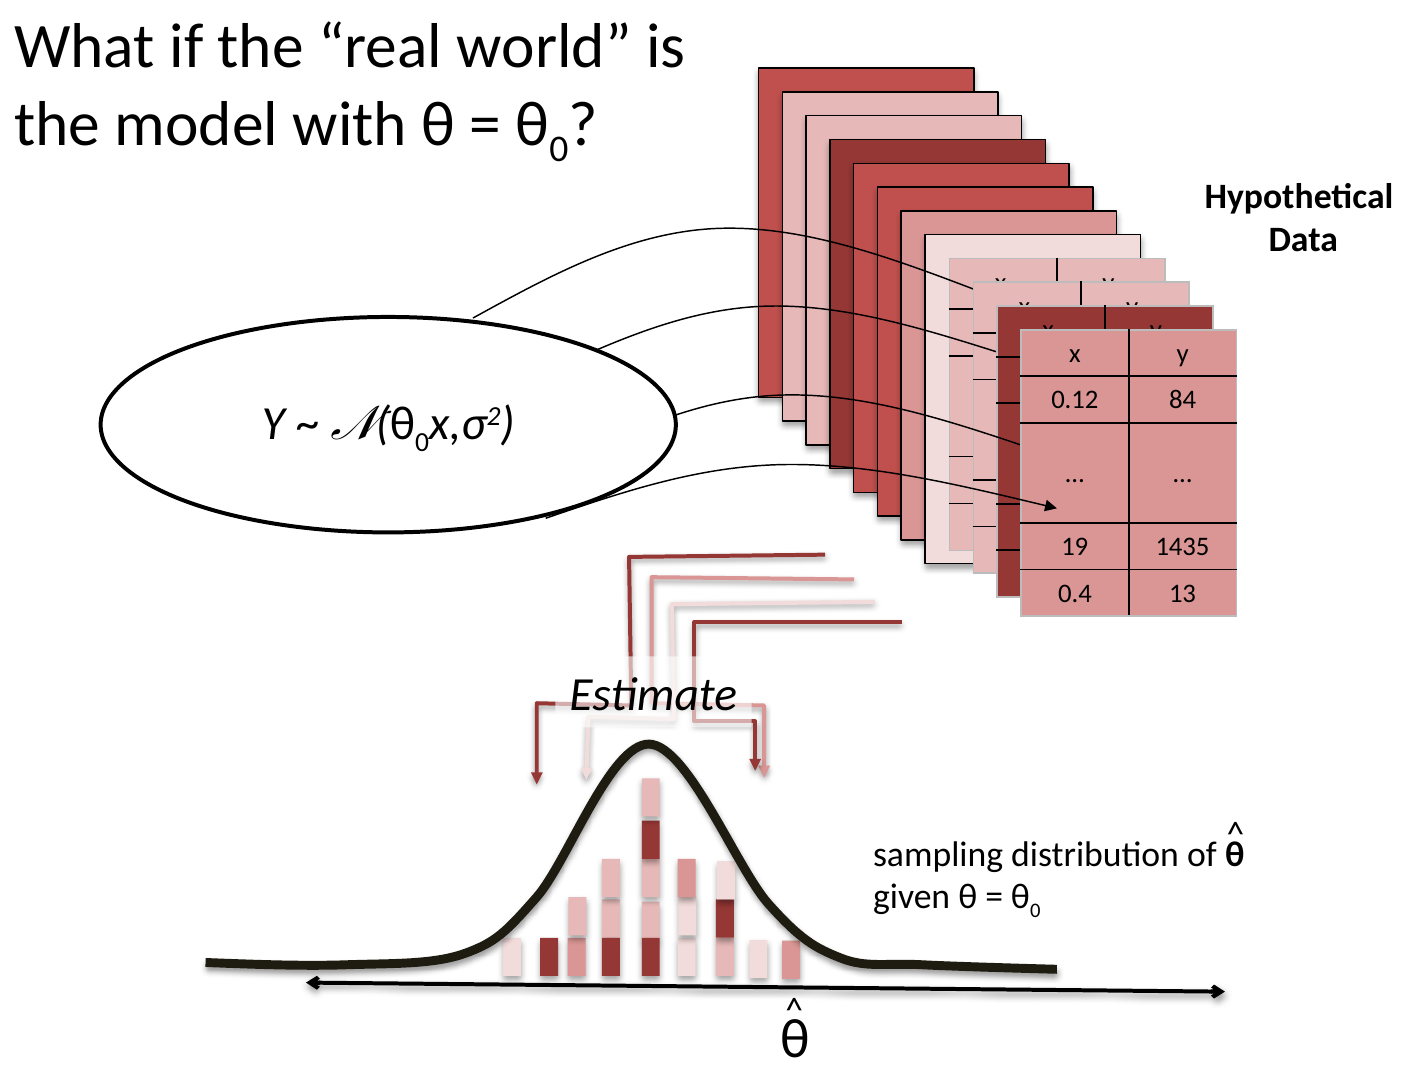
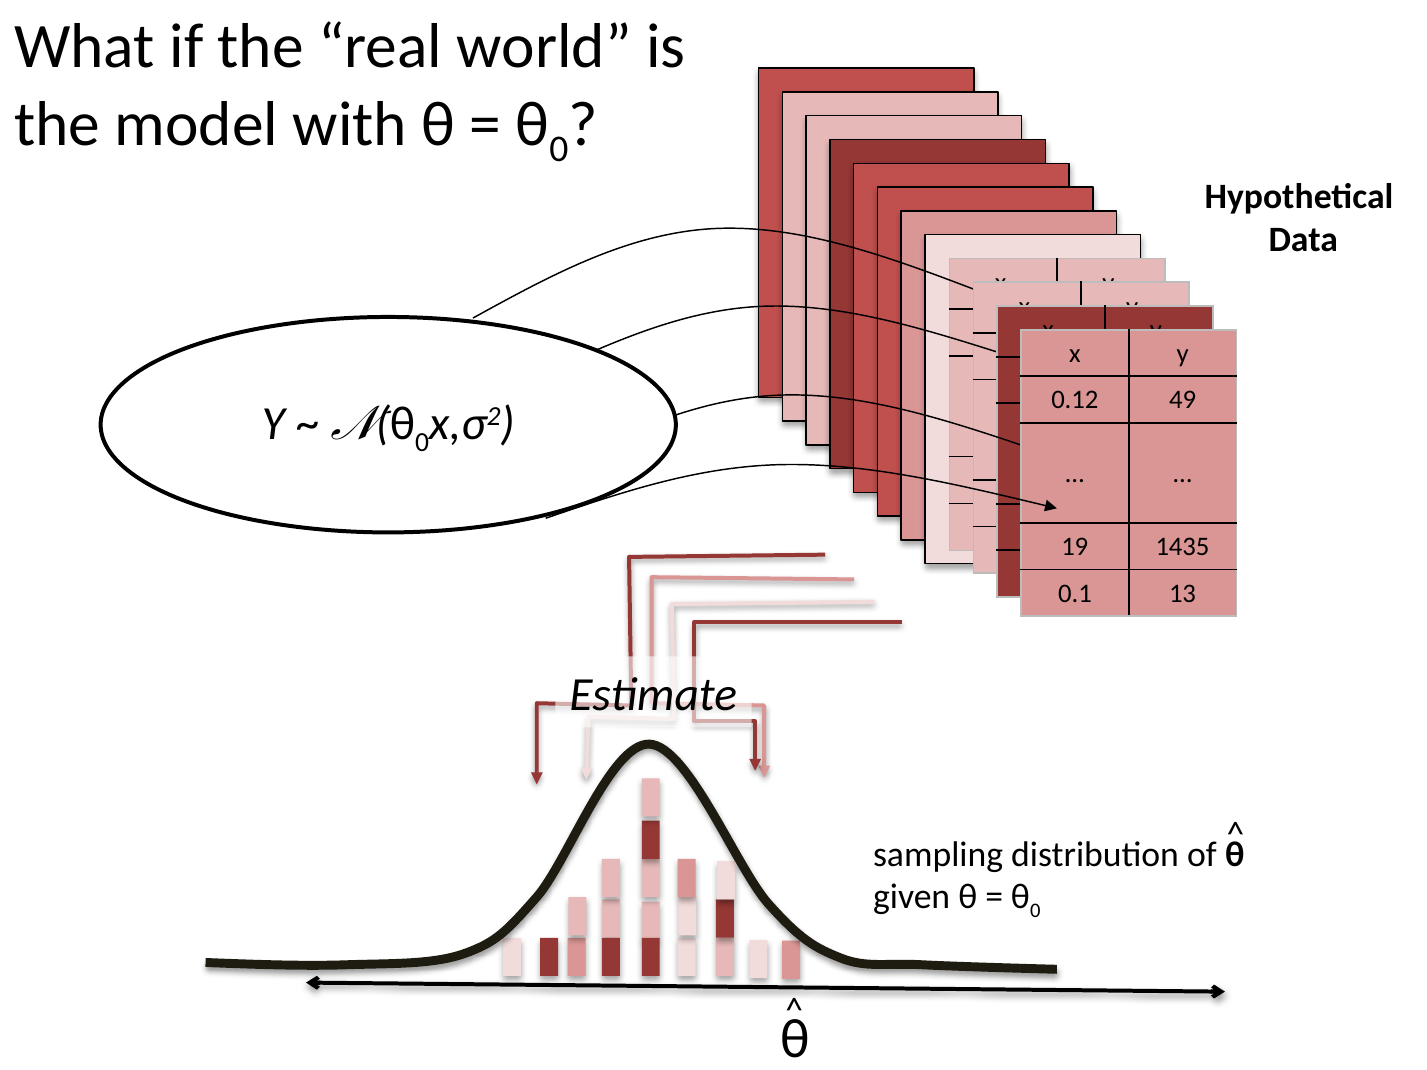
84: 84 -> 49
0.4: 0.4 -> 0.1
